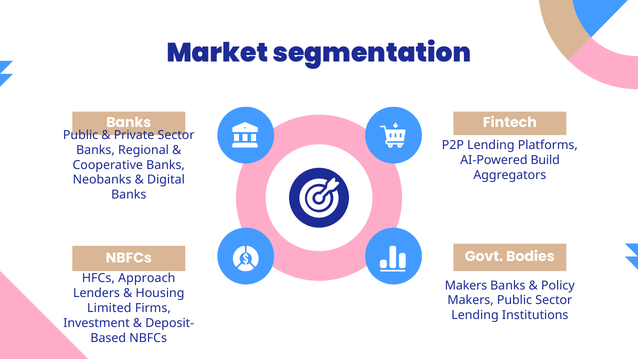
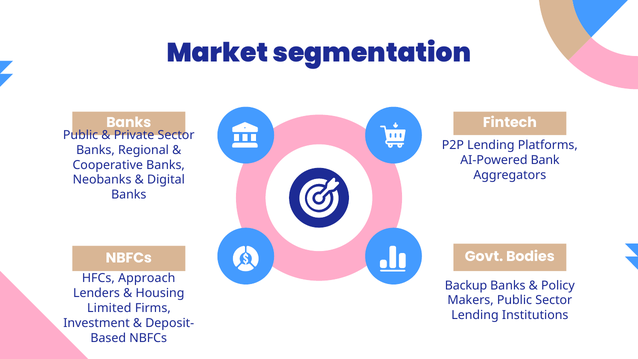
Build: Build -> Bank
Makers at (466, 285): Makers -> Backup
